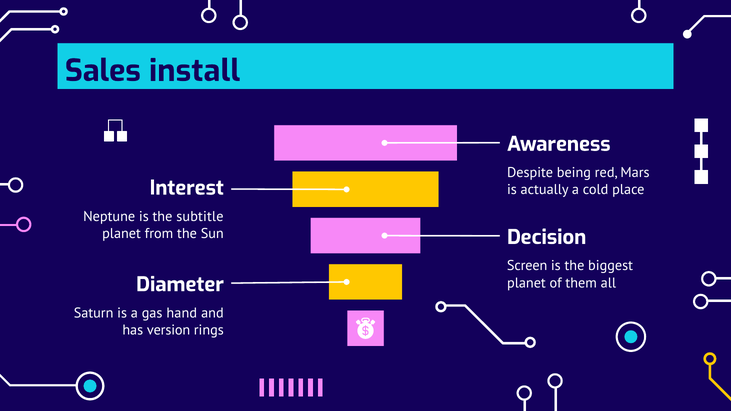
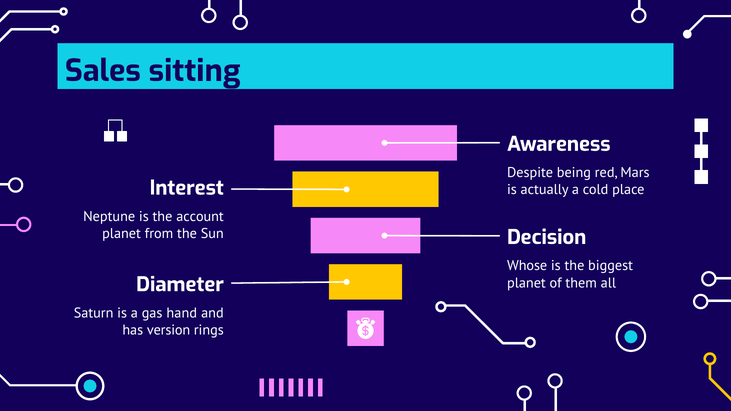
install: install -> sitting
subtitle: subtitle -> account
Screen: Screen -> Whose
